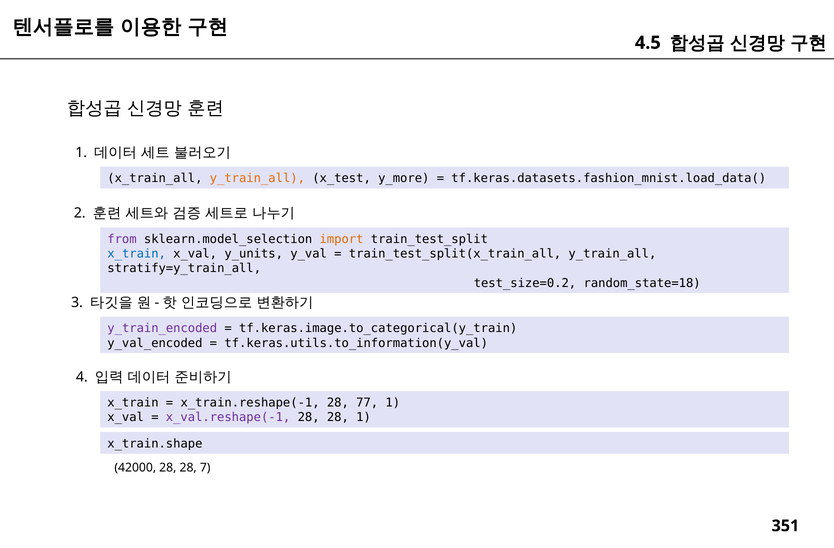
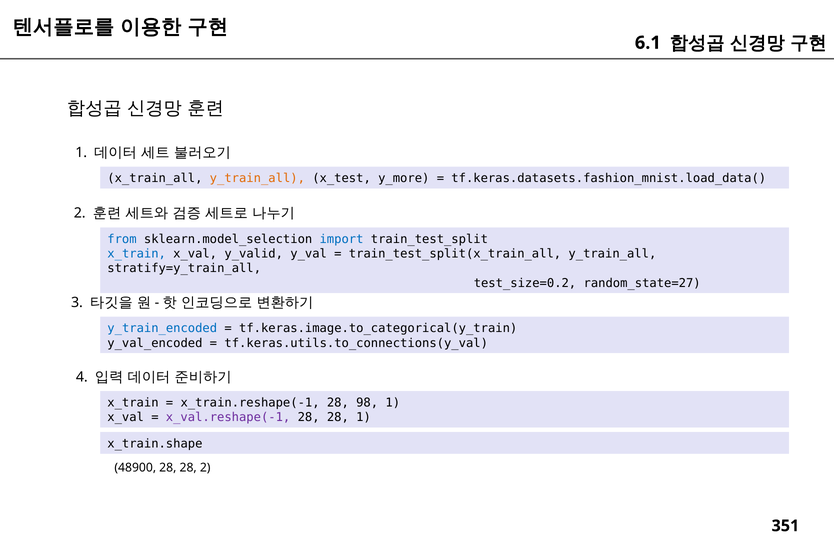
4.5: 4.5 -> 6.1
from colour: purple -> blue
import colour: orange -> blue
y_units: y_units -> y_valid
random_state=18: random_state=18 -> random_state=27
y_train_encoded colour: purple -> blue
tf.keras.utils.to_information(y_val: tf.keras.utils.to_information(y_val -> tf.keras.utils.to_connections(y_val
77: 77 -> 98
42000: 42000 -> 48900
28 7: 7 -> 2
